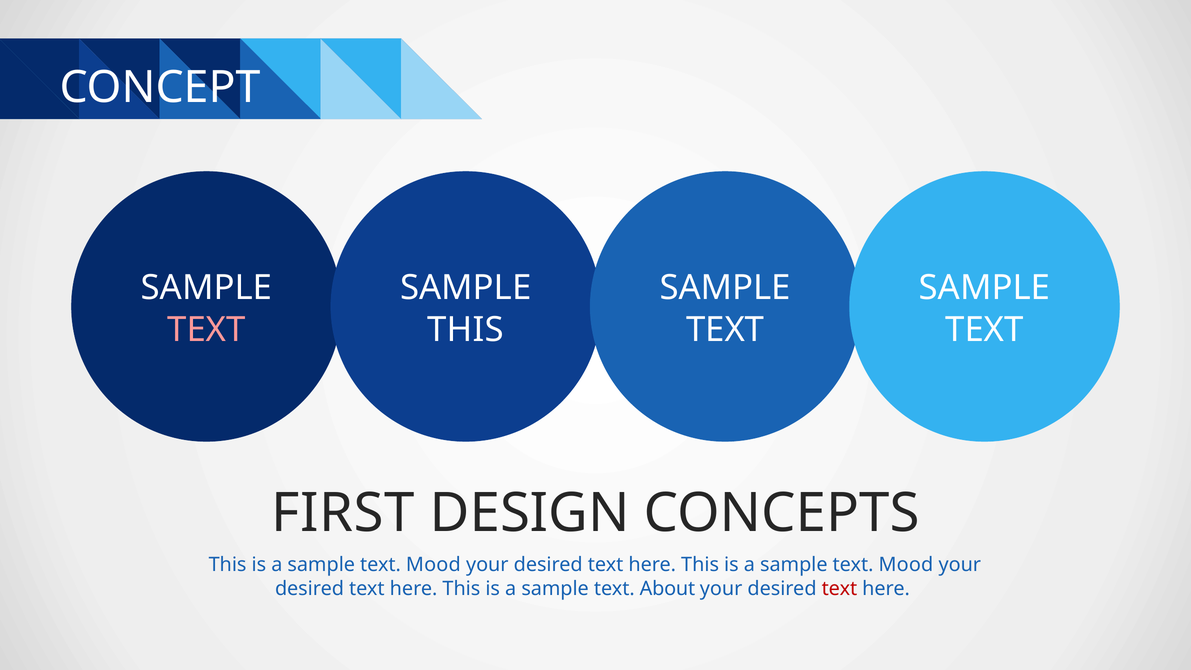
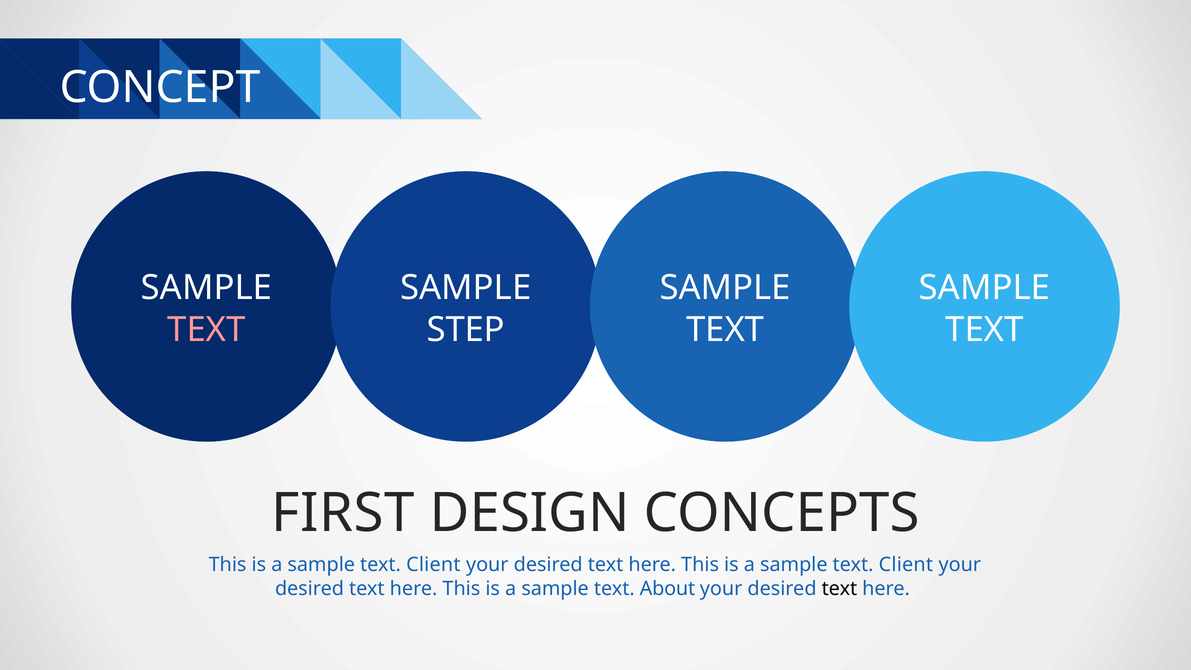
THIS at (466, 330): THIS -> STEP
Mood at (433, 565): Mood -> Client
Mood at (906, 565): Mood -> Client
text at (839, 589) colour: red -> black
